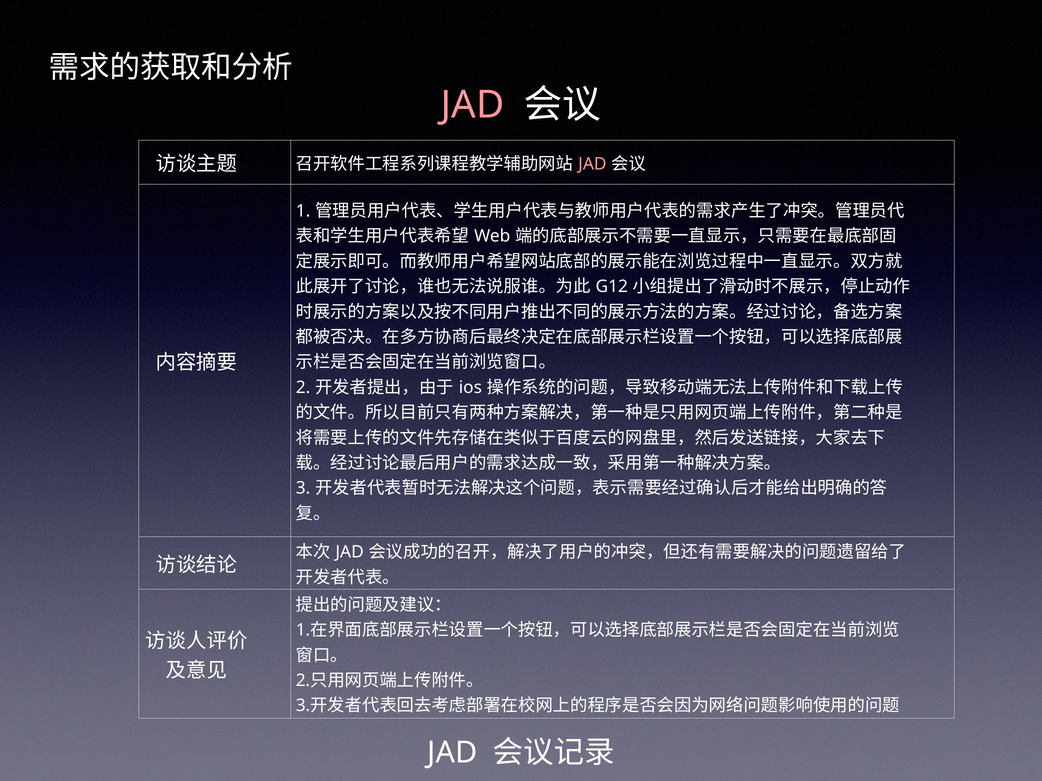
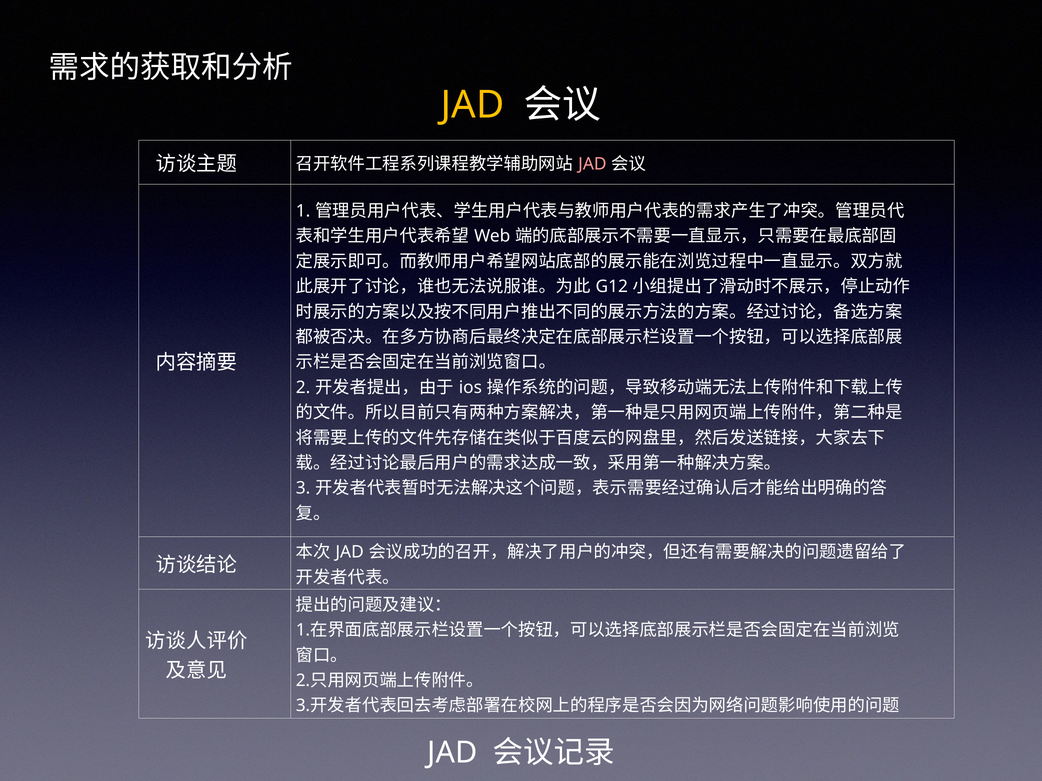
JAD at (473, 105) colour: pink -> yellow
